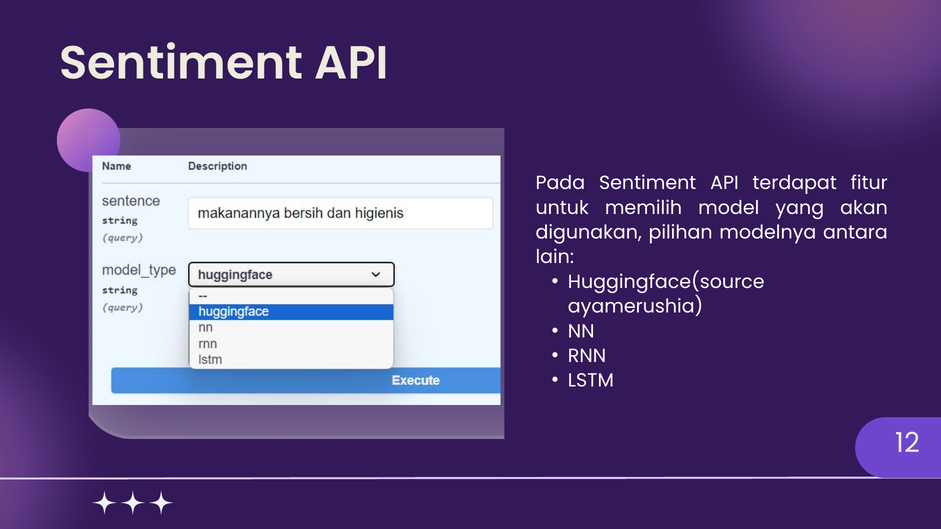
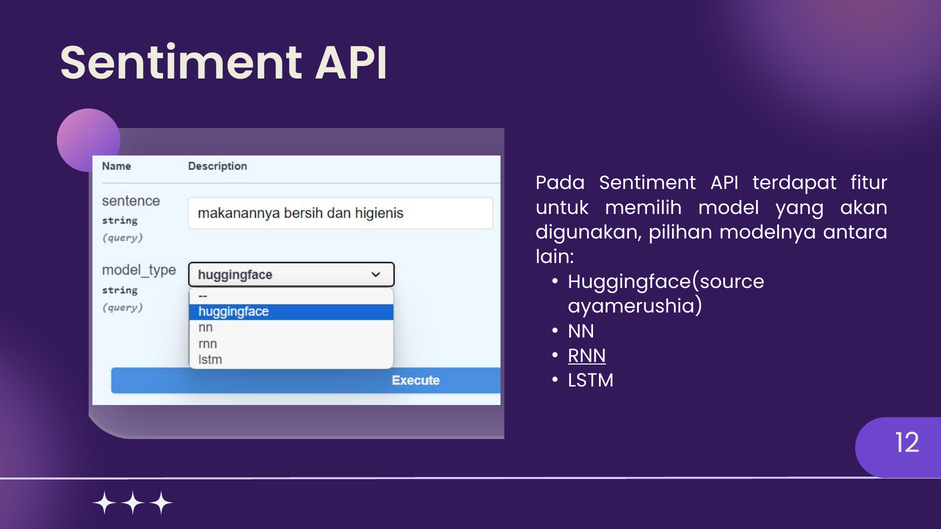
RNN underline: none -> present
